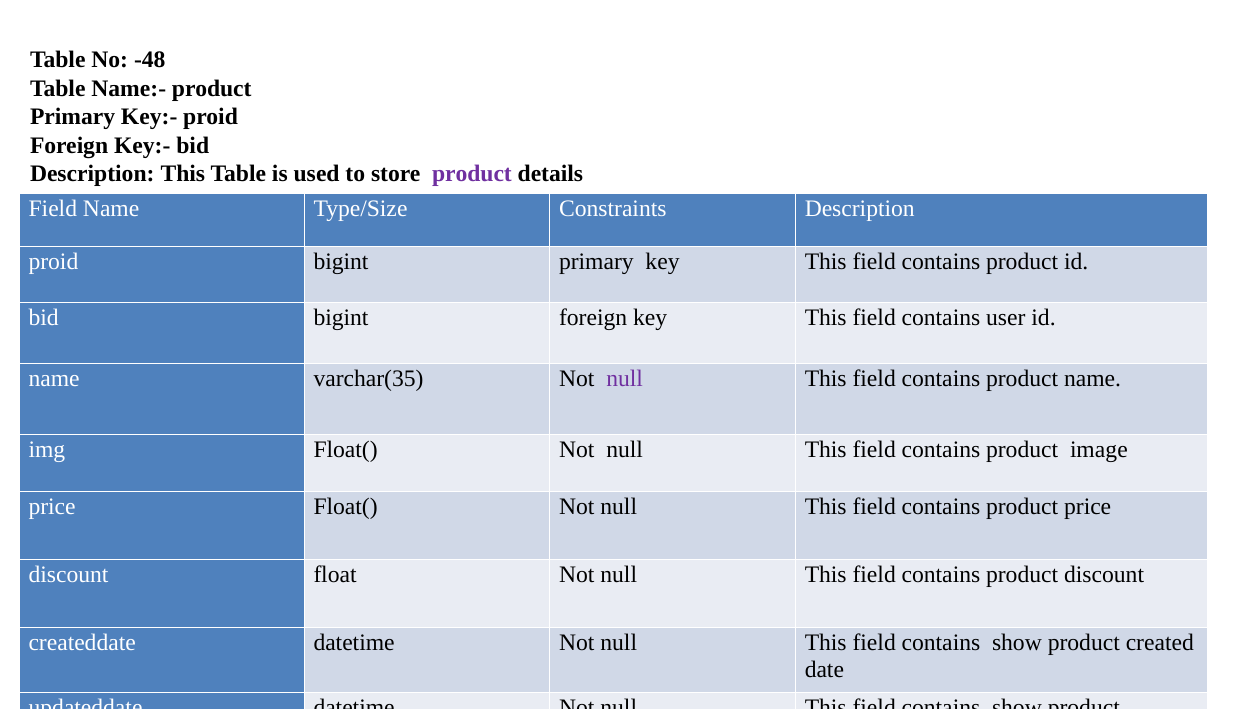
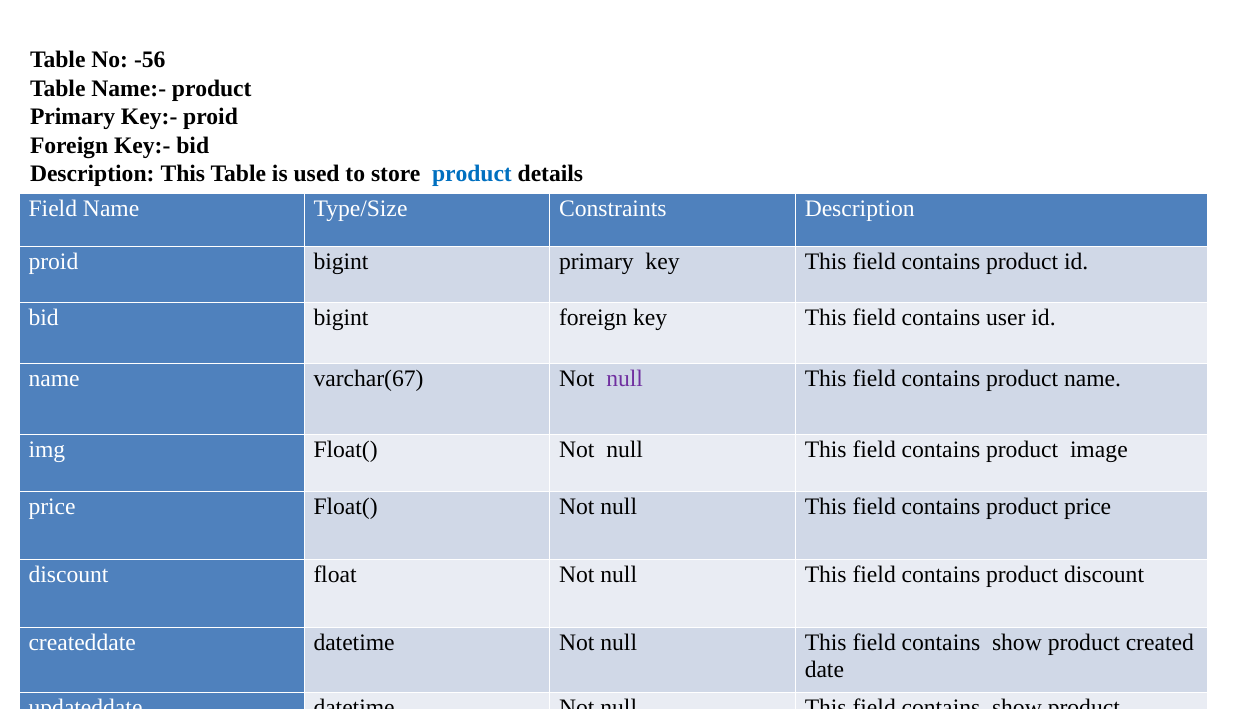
-48: -48 -> -56
product at (472, 174) colour: purple -> blue
varchar(35: varchar(35 -> varchar(67
